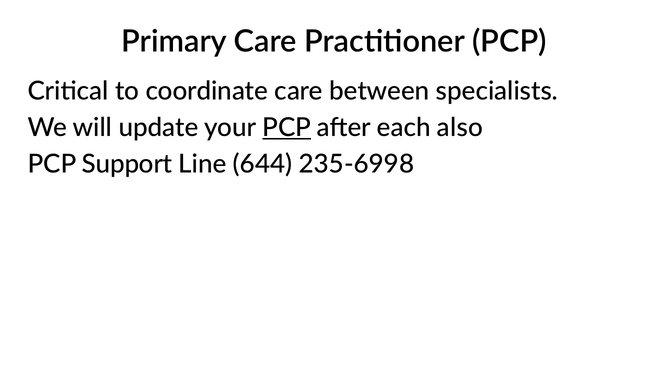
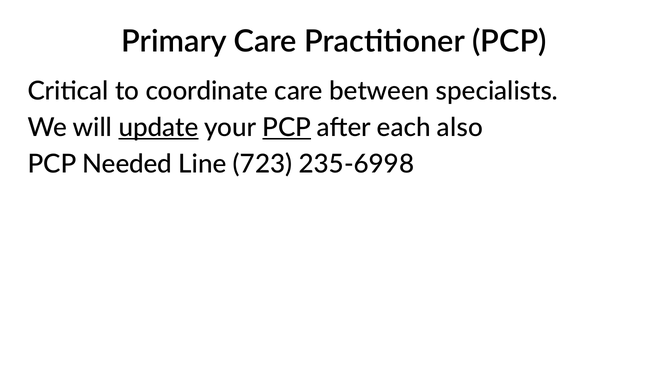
update underline: none -> present
Support: Support -> Needed
644: 644 -> 723
